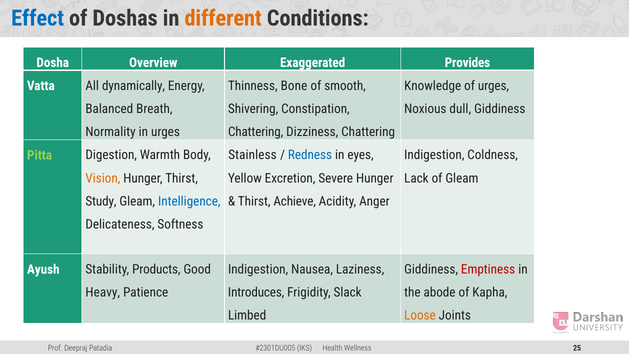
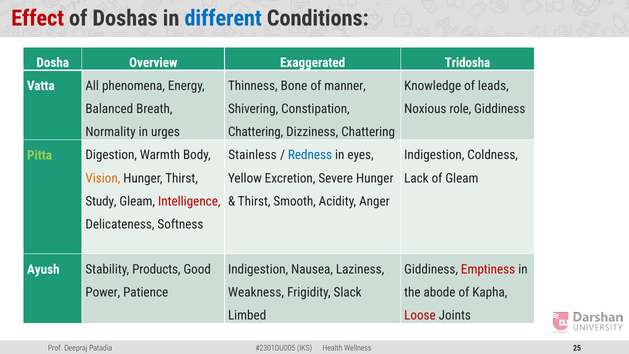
Effect colour: blue -> red
different colour: orange -> blue
Provides: Provides -> Tridosha
smooth: smooth -> manner
of urges: urges -> leads
dynamically: dynamically -> phenomena
dull: dull -> role
Intelligence colour: blue -> red
Achieve: Achieve -> Smooth
Heavy: Heavy -> Power
Introduces: Introduces -> Weakness
Loose colour: orange -> red
